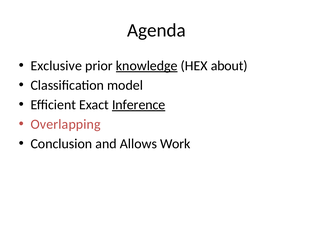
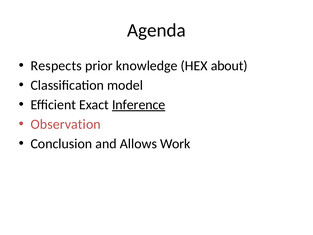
Exclusive: Exclusive -> Respects
knowledge underline: present -> none
Overlapping: Overlapping -> Observation
